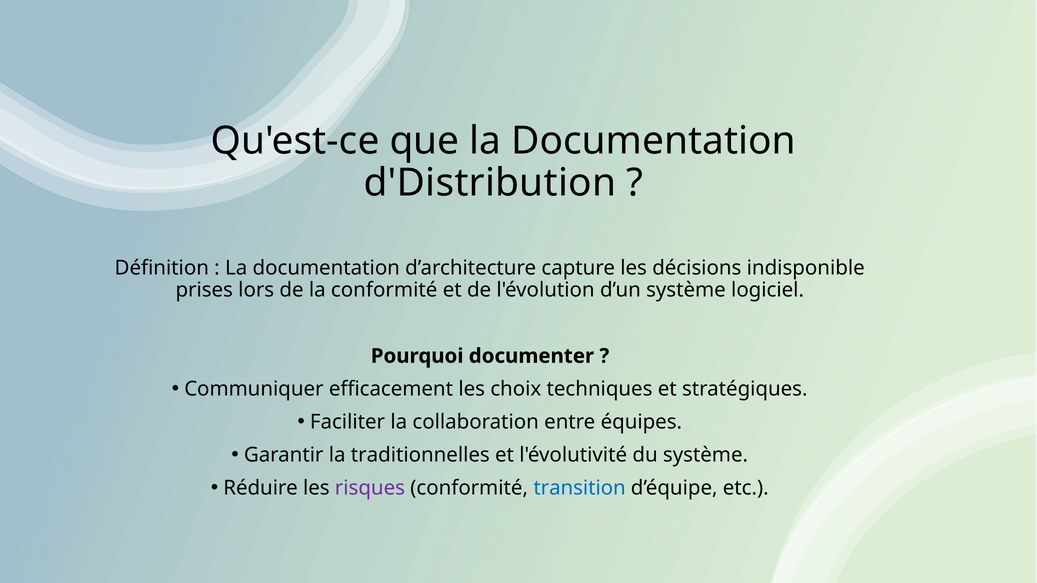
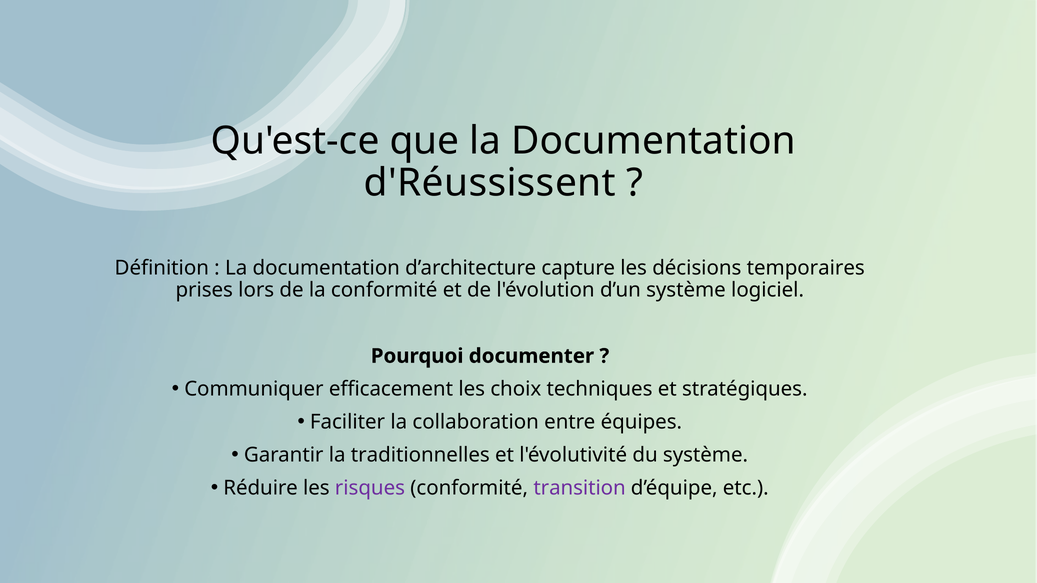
d'Distribution: d'Distribution -> d'Réussissent
indisponible: indisponible -> temporaires
transition colour: blue -> purple
